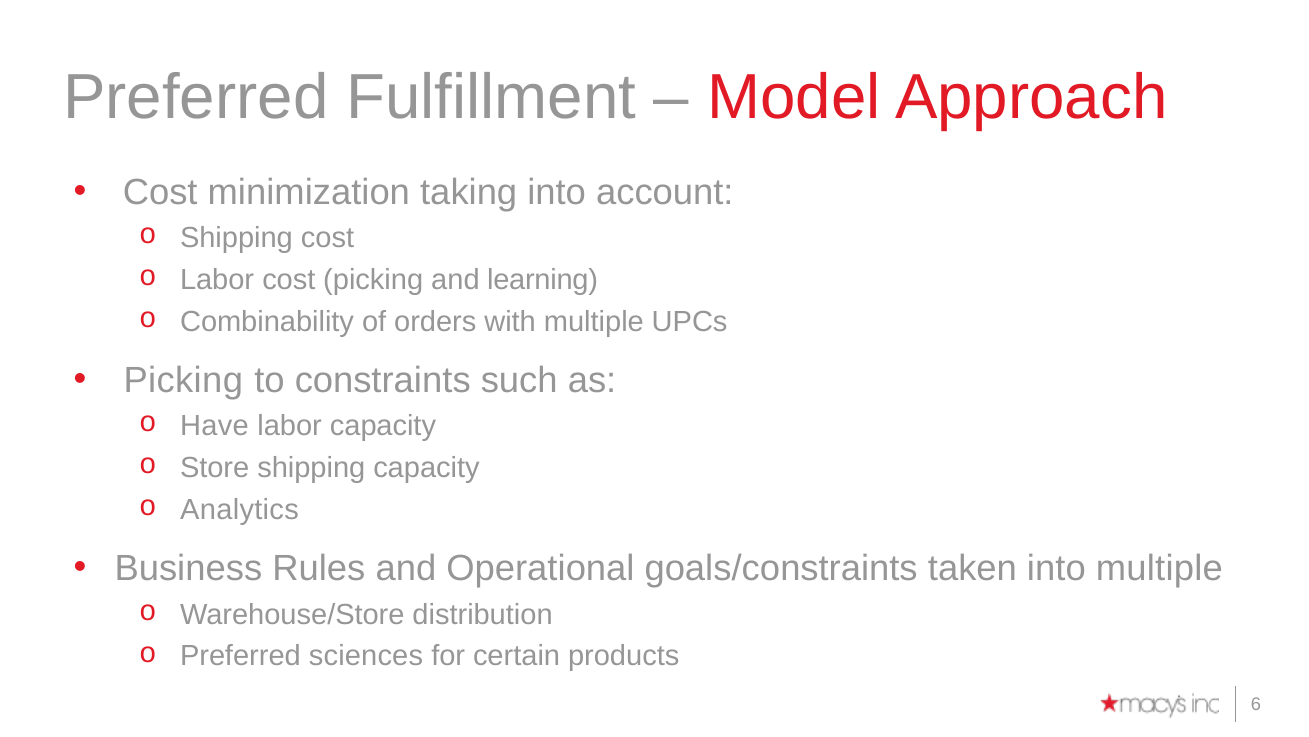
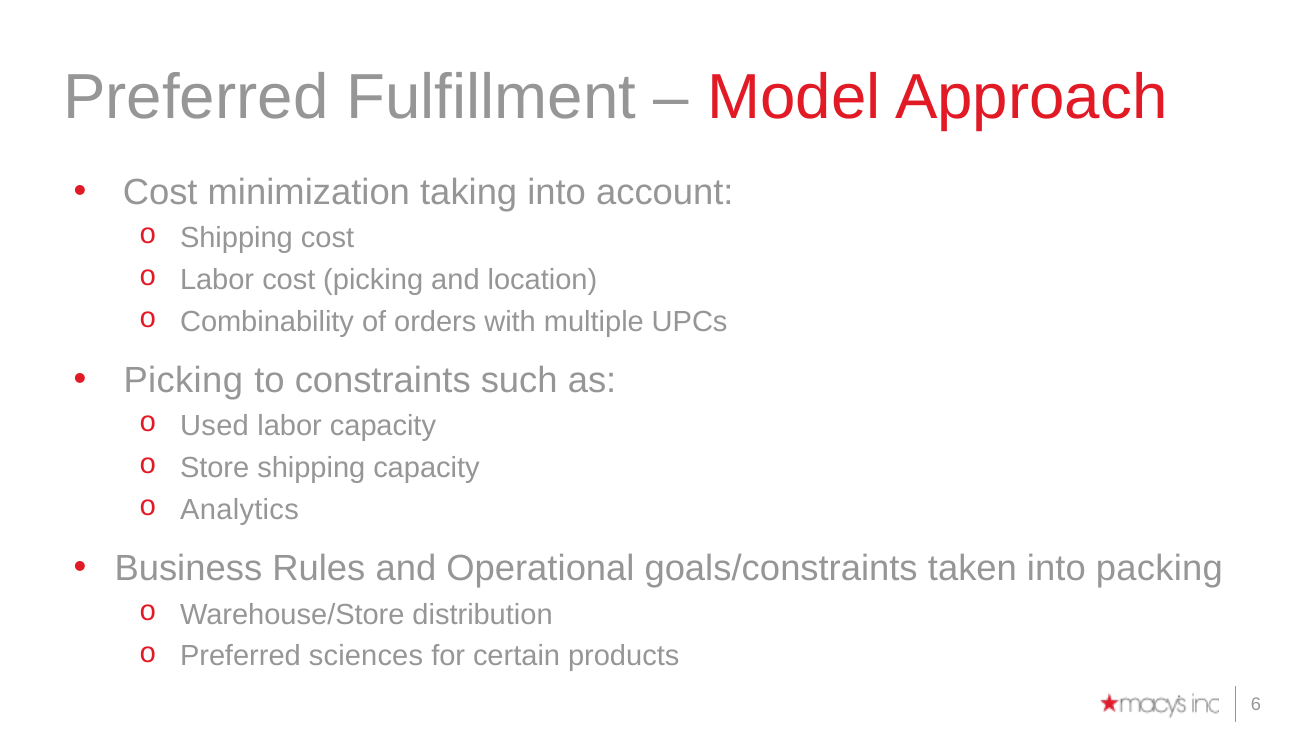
learning: learning -> location
Have: Have -> Used
into multiple: multiple -> packing
